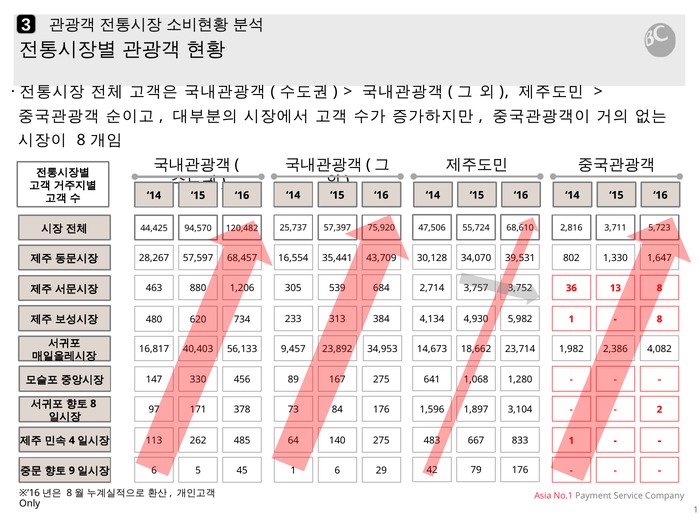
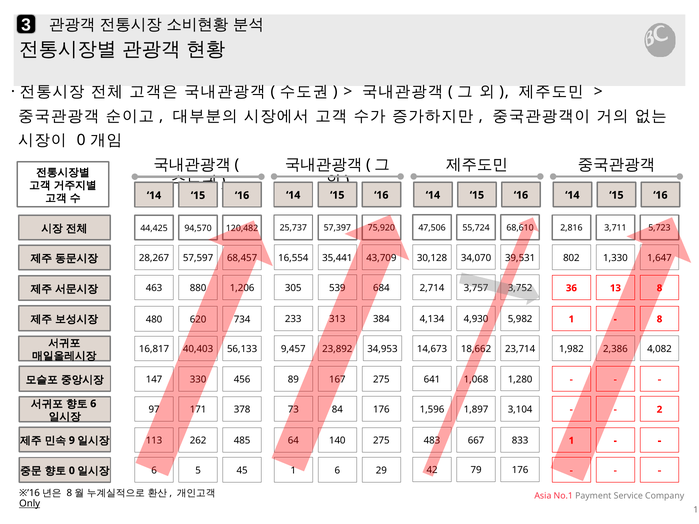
8 at (81, 140): 8 -> 0
8 at (93, 404): 8 -> 6
4: 4 -> 9
9 at (72, 471): 9 -> 0
Only underline: none -> present
